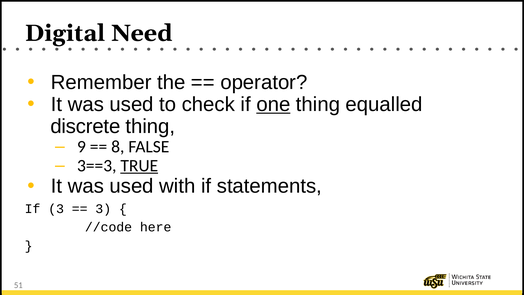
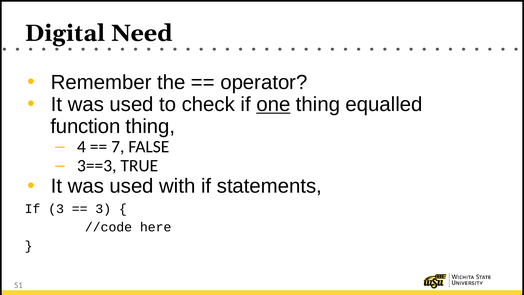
discrete: discrete -> function
9: 9 -> 4
8: 8 -> 7
TRUE underline: present -> none
